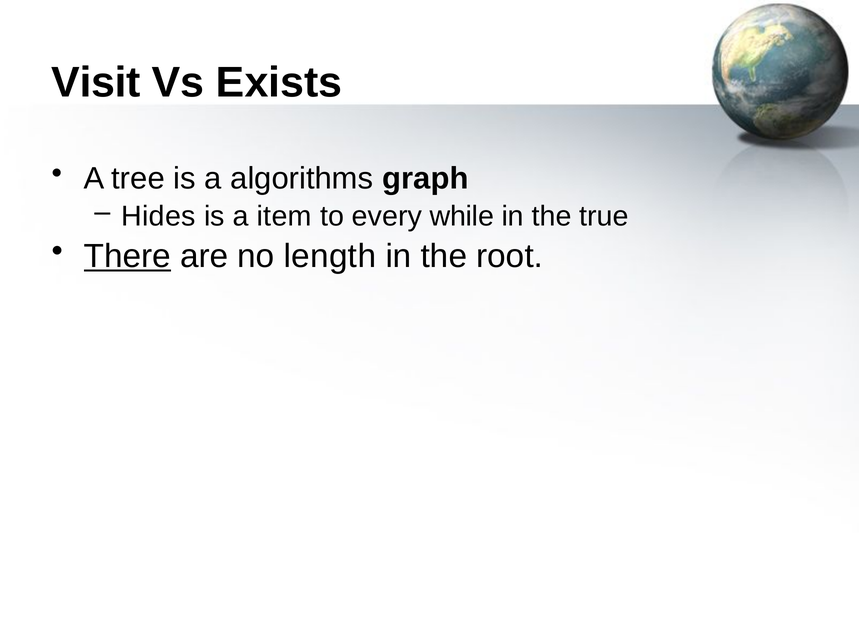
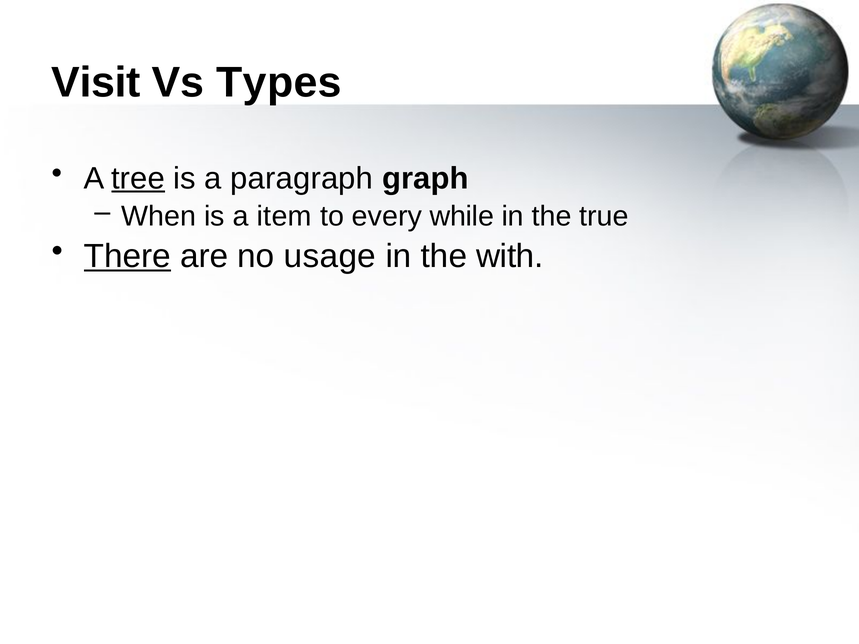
Exists: Exists -> Types
tree underline: none -> present
algorithms: algorithms -> paragraph
Hides: Hides -> When
length: length -> usage
root: root -> with
